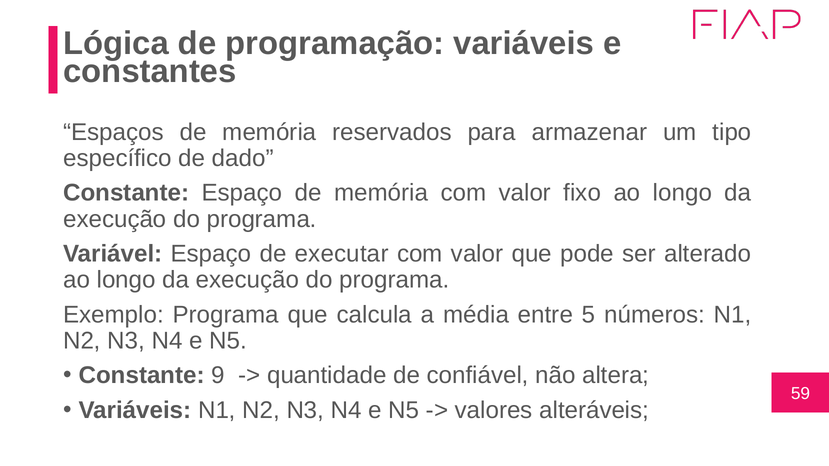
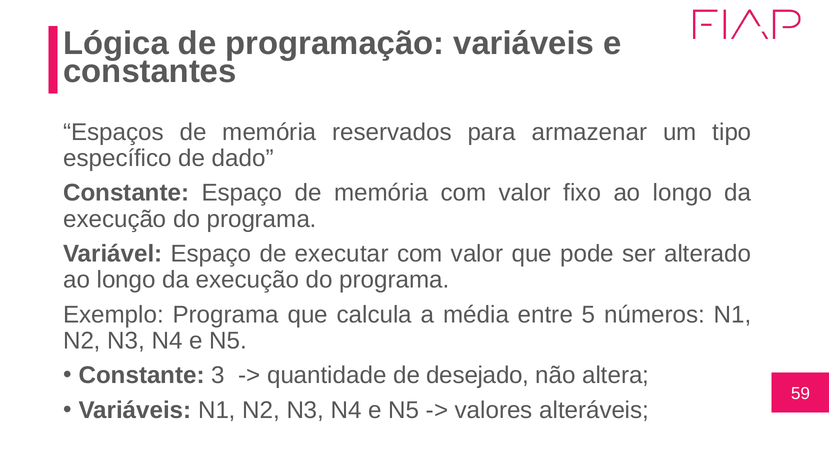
9: 9 -> 3
confiável: confiável -> desejado
